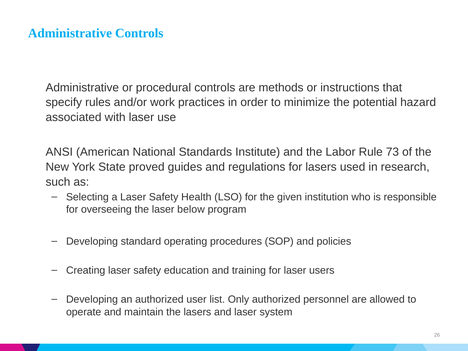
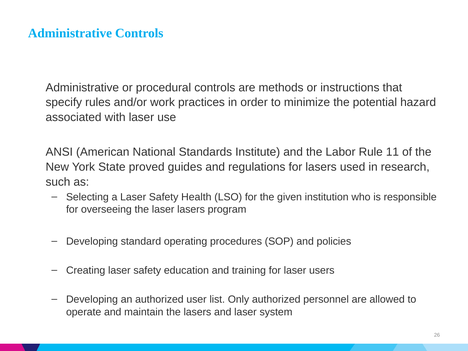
73: 73 -> 11
laser below: below -> lasers
